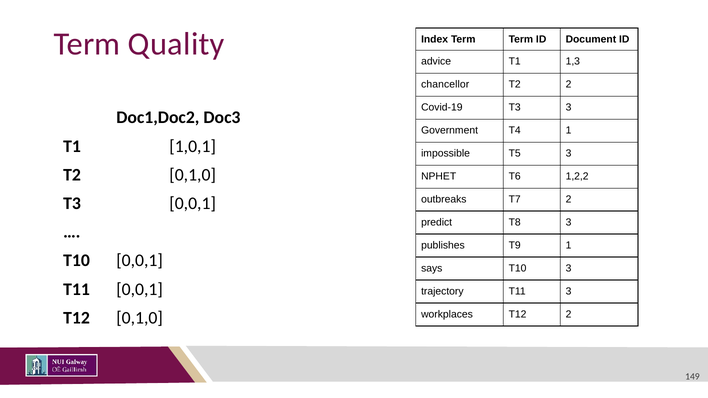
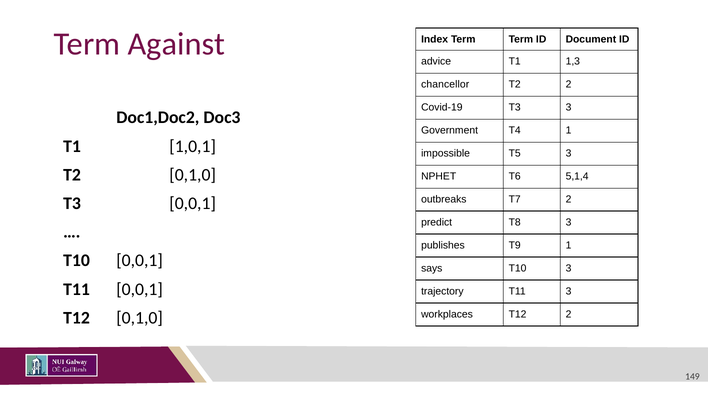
Quality: Quality -> Against
1,2,2: 1,2,2 -> 5,1,4
